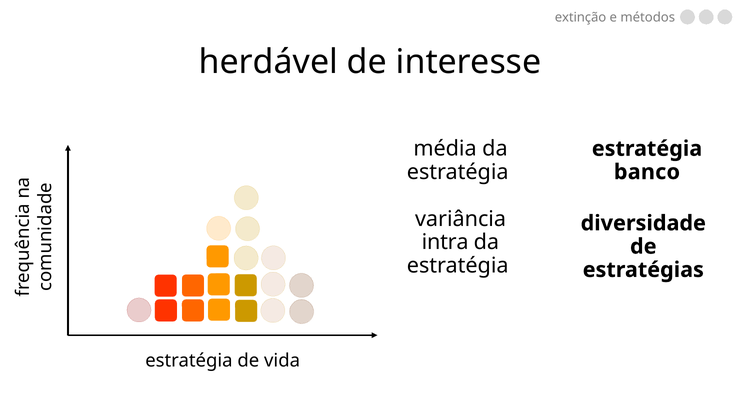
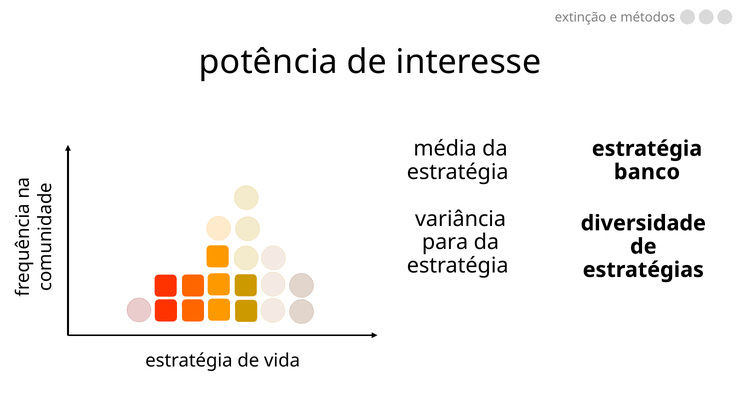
herdável: herdável -> potência
intra: intra -> para
